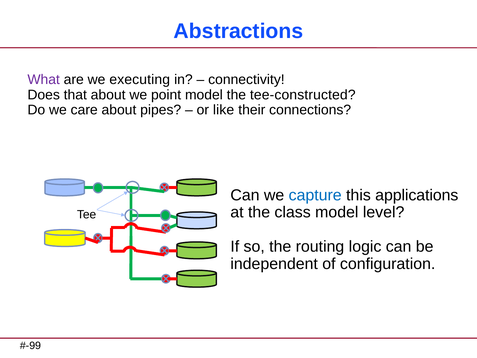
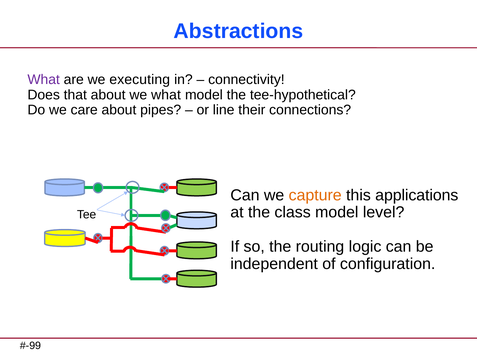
we point: point -> what
tee-constructed: tee-constructed -> tee-hypothetical
like: like -> line
capture colour: blue -> orange
